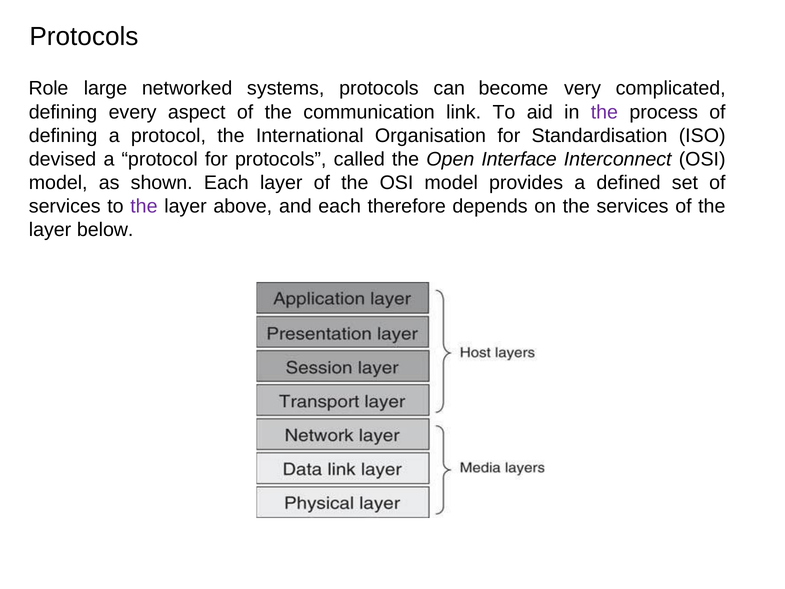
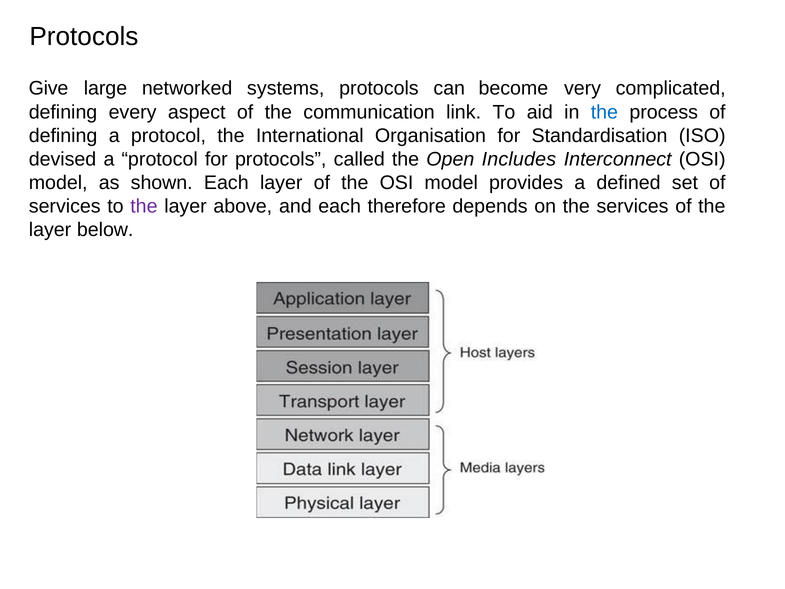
Role: Role -> Give
the at (604, 112) colour: purple -> blue
Interface: Interface -> Includes
